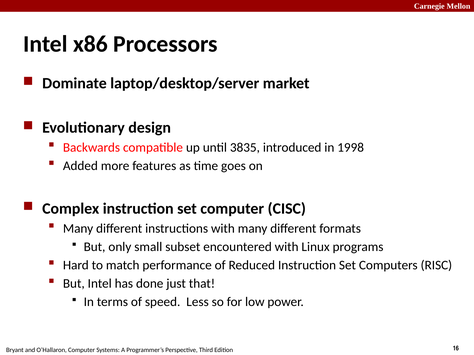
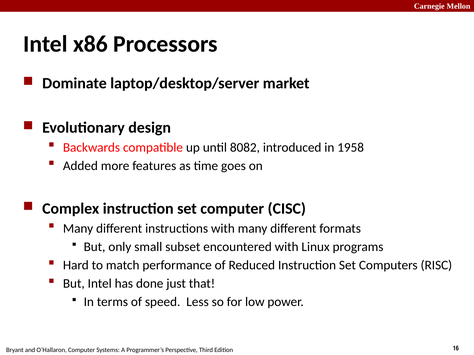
3835: 3835 -> 8082
1998: 1998 -> 1958
